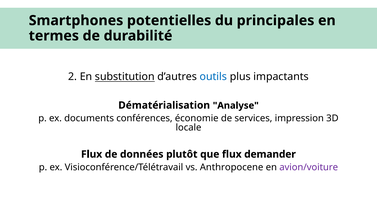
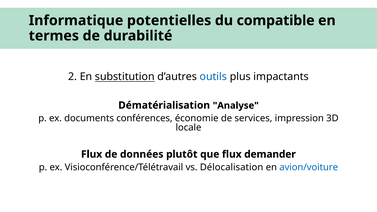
Smartphones: Smartphones -> Informatique
principales: principales -> compatible
Anthropocene: Anthropocene -> Délocalisation
avion/voiture colour: purple -> blue
